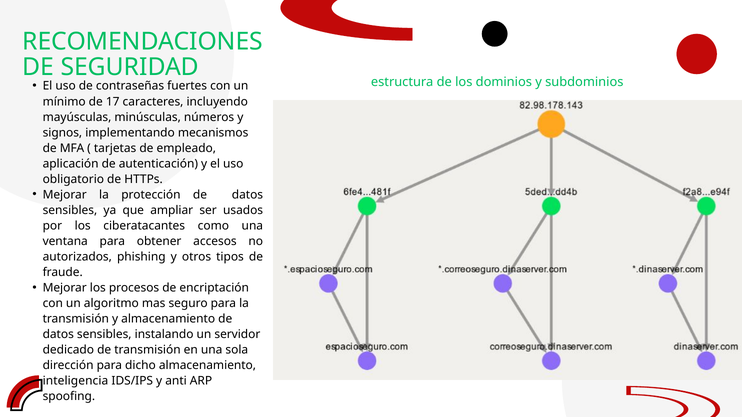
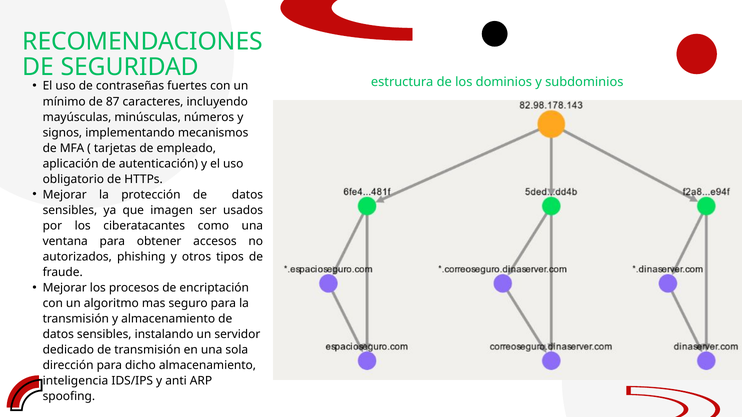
17: 17 -> 87
ampliar: ampliar -> imagen
